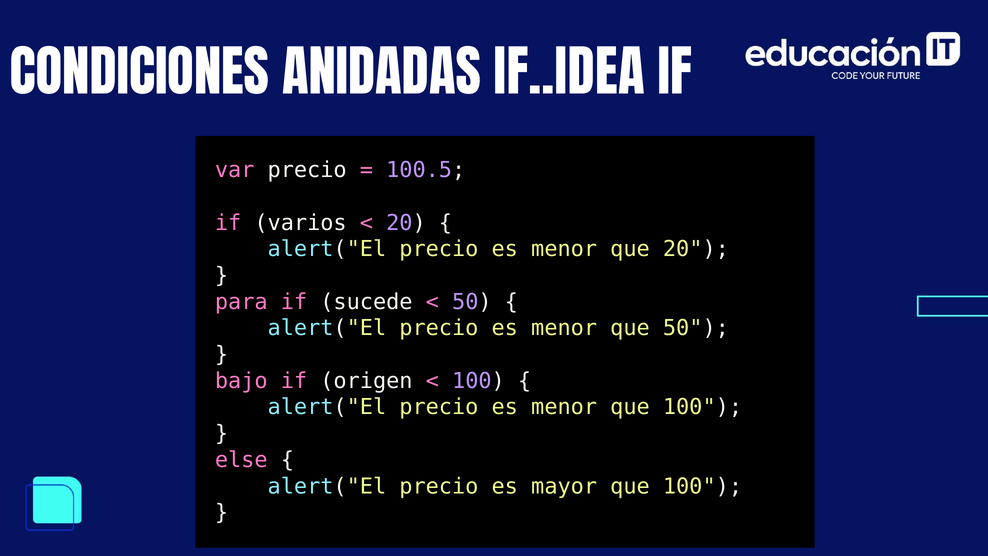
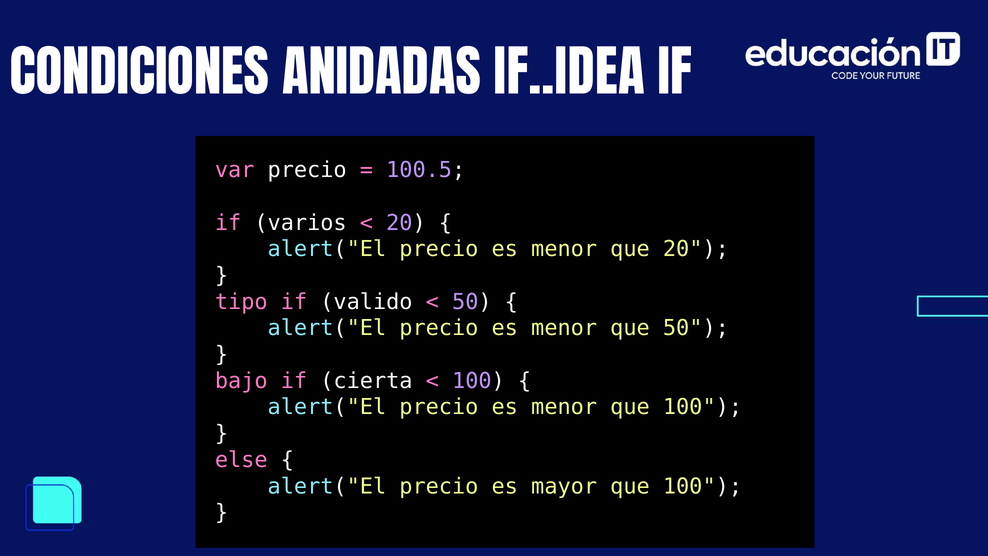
para: para -> tipo
sucede: sucede -> valido
origen: origen -> cierta
